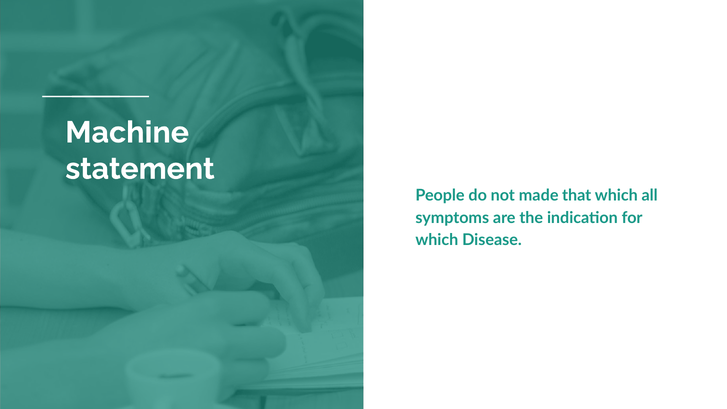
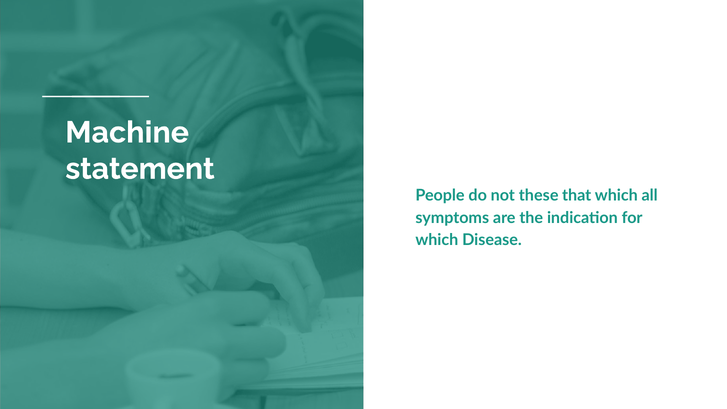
made: made -> these
